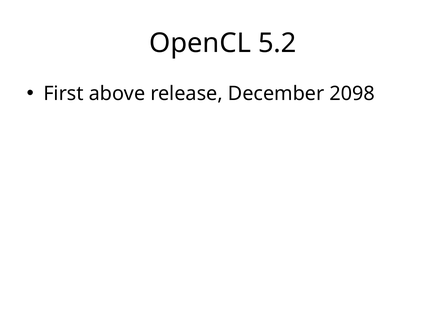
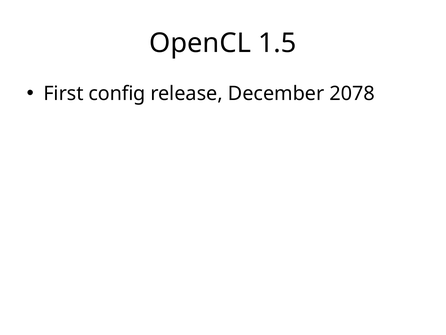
5.2: 5.2 -> 1.5
above: above -> config
2098: 2098 -> 2078
